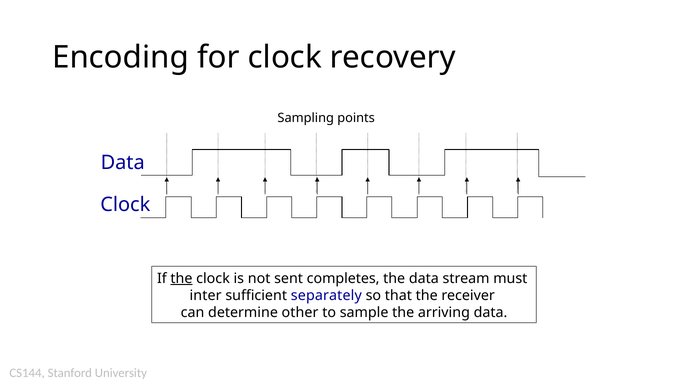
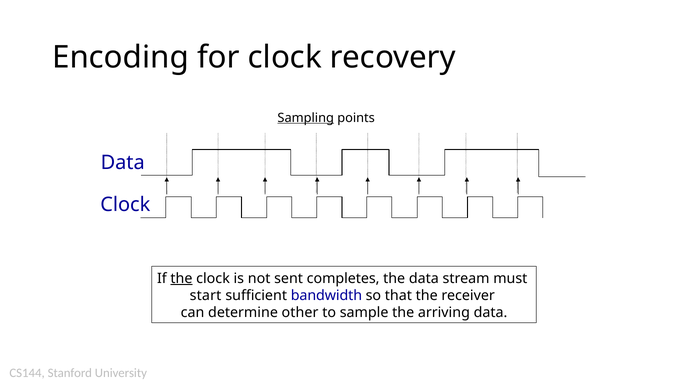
Sampling underline: none -> present
inter: inter -> start
separately: separately -> bandwidth
